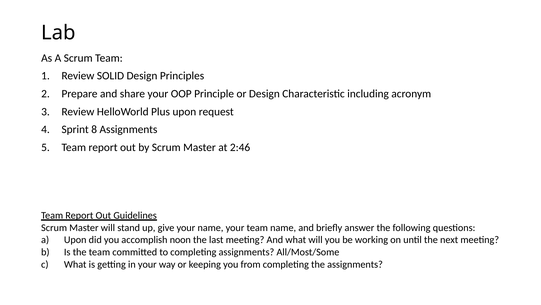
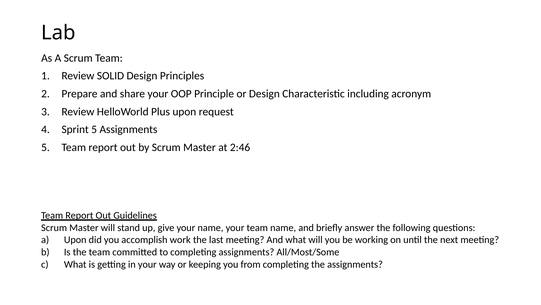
Sprint 8: 8 -> 5
noon: noon -> work
